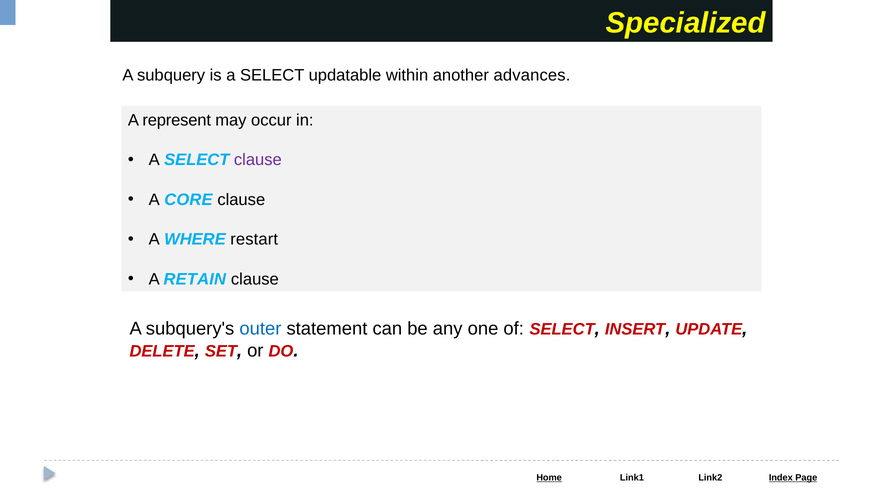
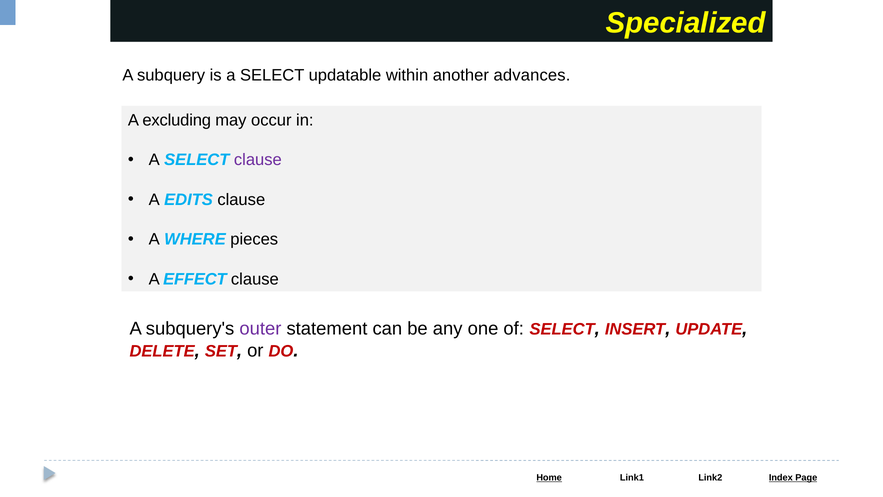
represent: represent -> excluding
CORE: CORE -> EDITS
restart: restart -> pieces
RETAIN: RETAIN -> EFFECT
outer colour: blue -> purple
